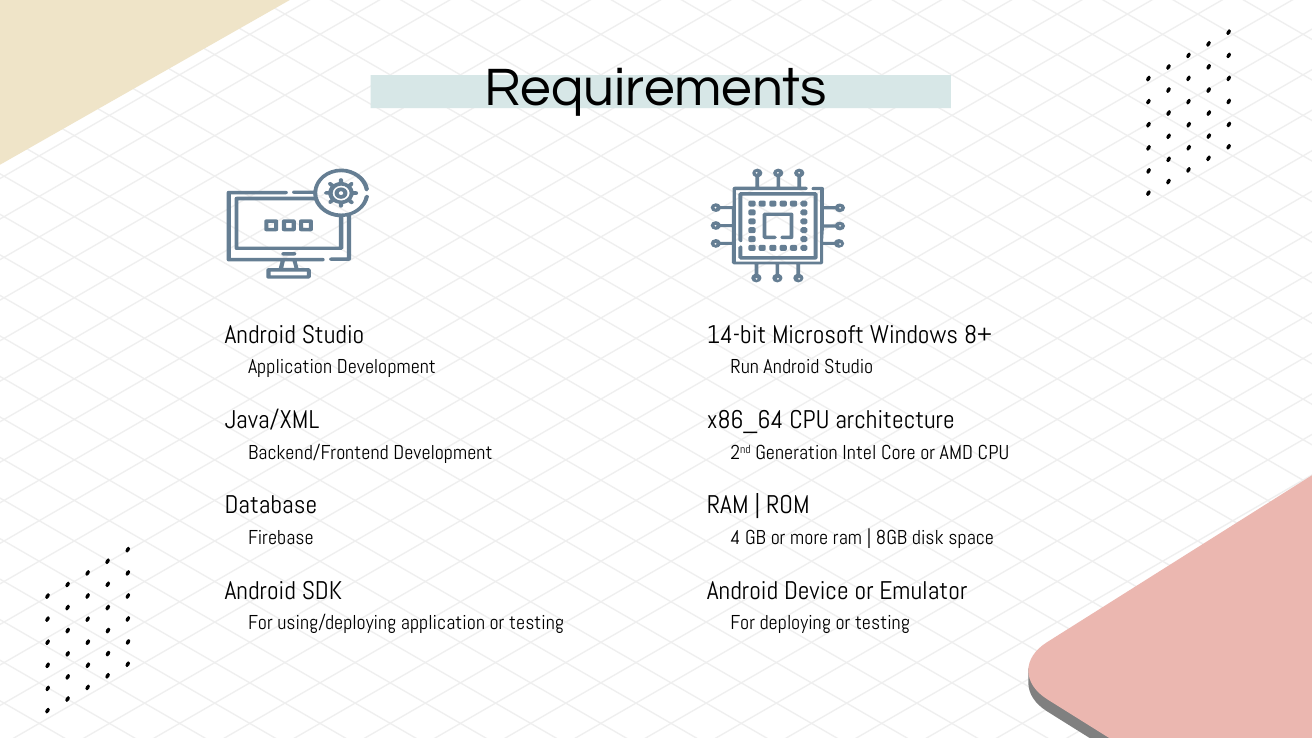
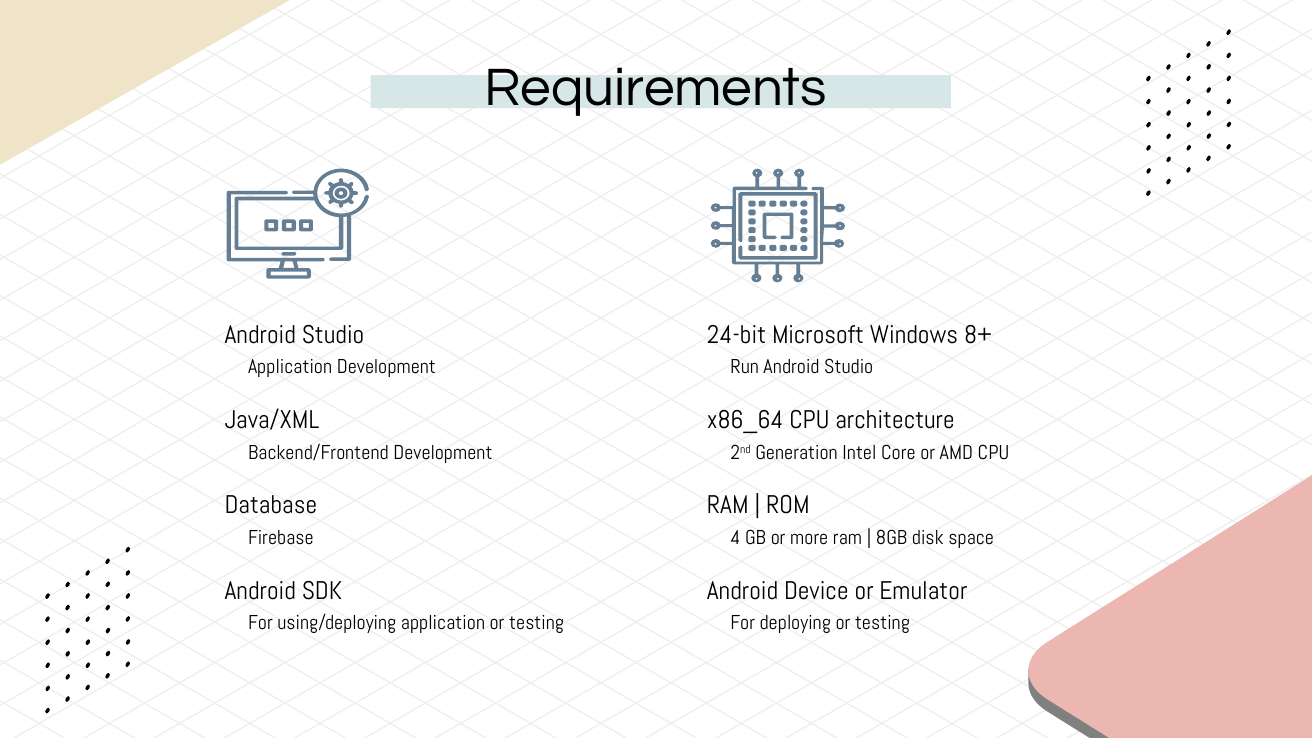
14-bit: 14-bit -> 24-bit
